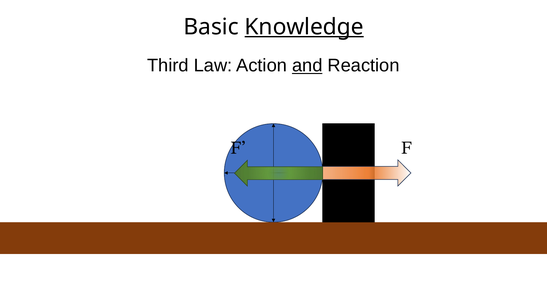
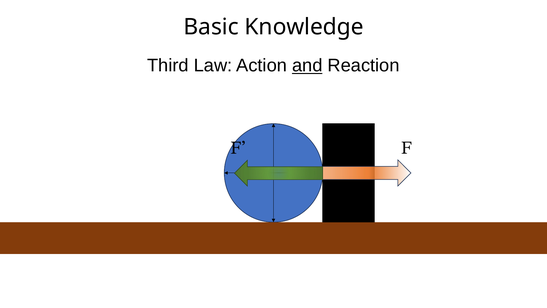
Knowledge underline: present -> none
